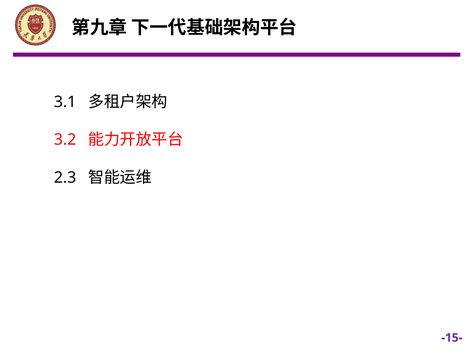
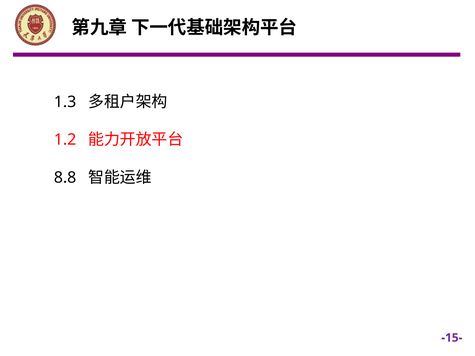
3.1: 3.1 -> 1.3
3.2: 3.2 -> 1.2
2.3: 2.3 -> 8.8
